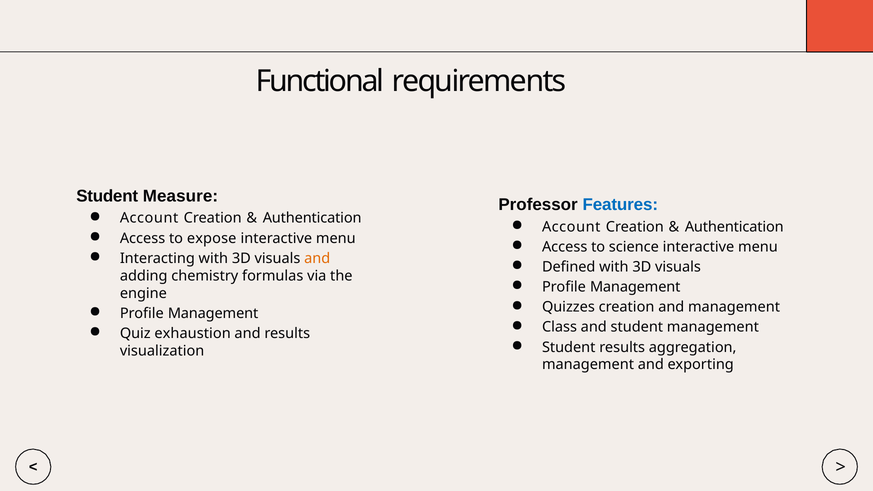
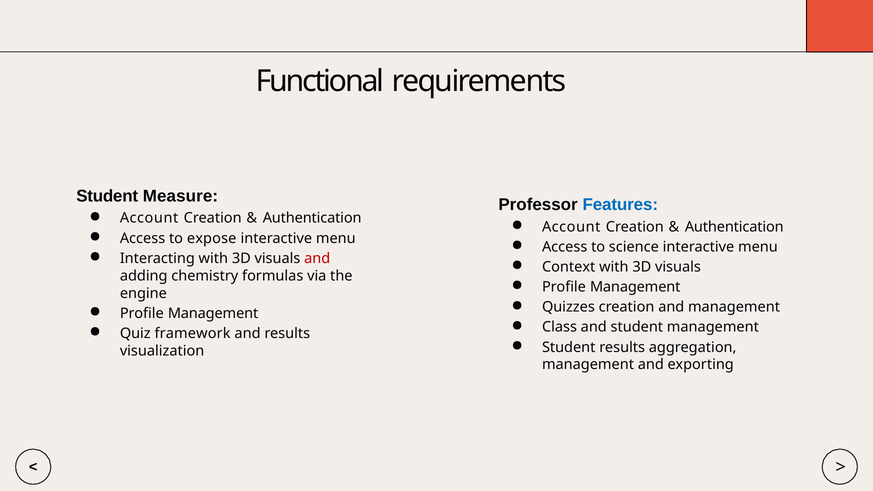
and at (317, 258) colour: orange -> red
Defined: Defined -> Context
exhaustion: exhaustion -> framework
